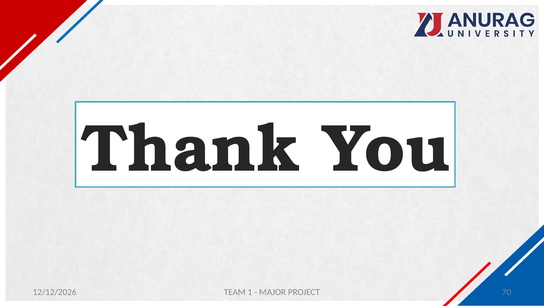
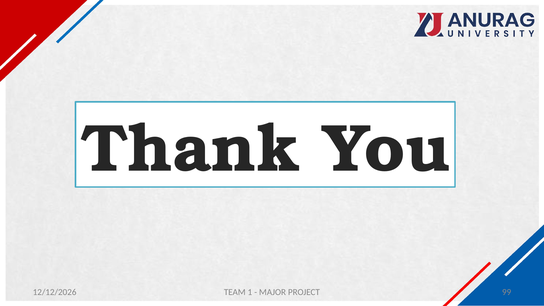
70: 70 -> 99
